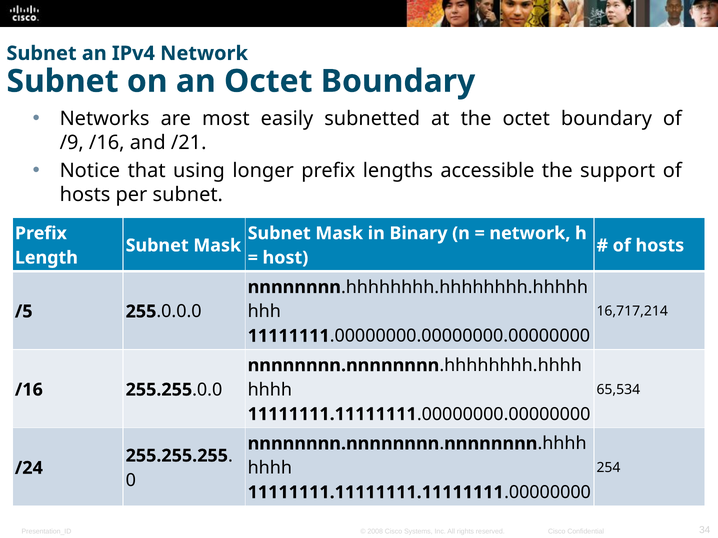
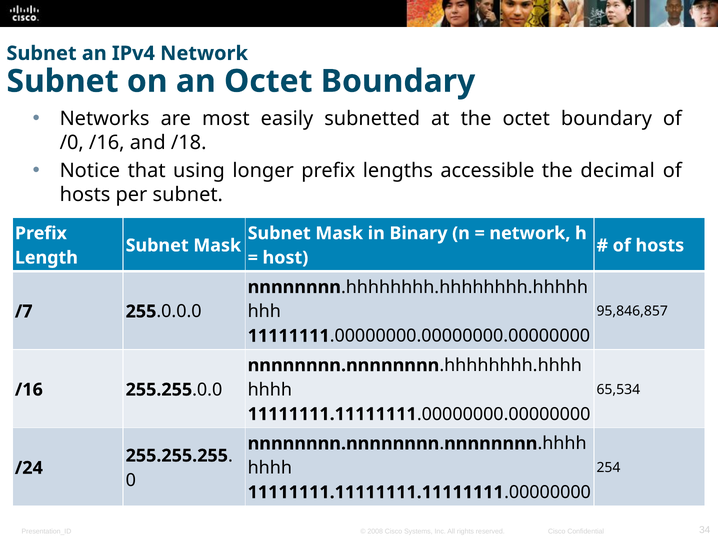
/9: /9 -> /0
/21: /21 -> /18
support: support -> decimal
16,717,214: 16,717,214 -> 95,846,857
/5: /5 -> /7
